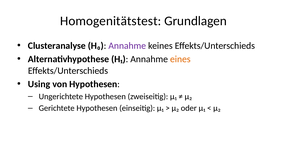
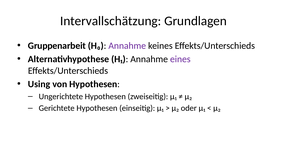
Homogenitätstest: Homogenitätstest -> Intervallschätzung
Clusteranalyse: Clusteranalyse -> Gruppenarbeit
eines colour: orange -> purple
